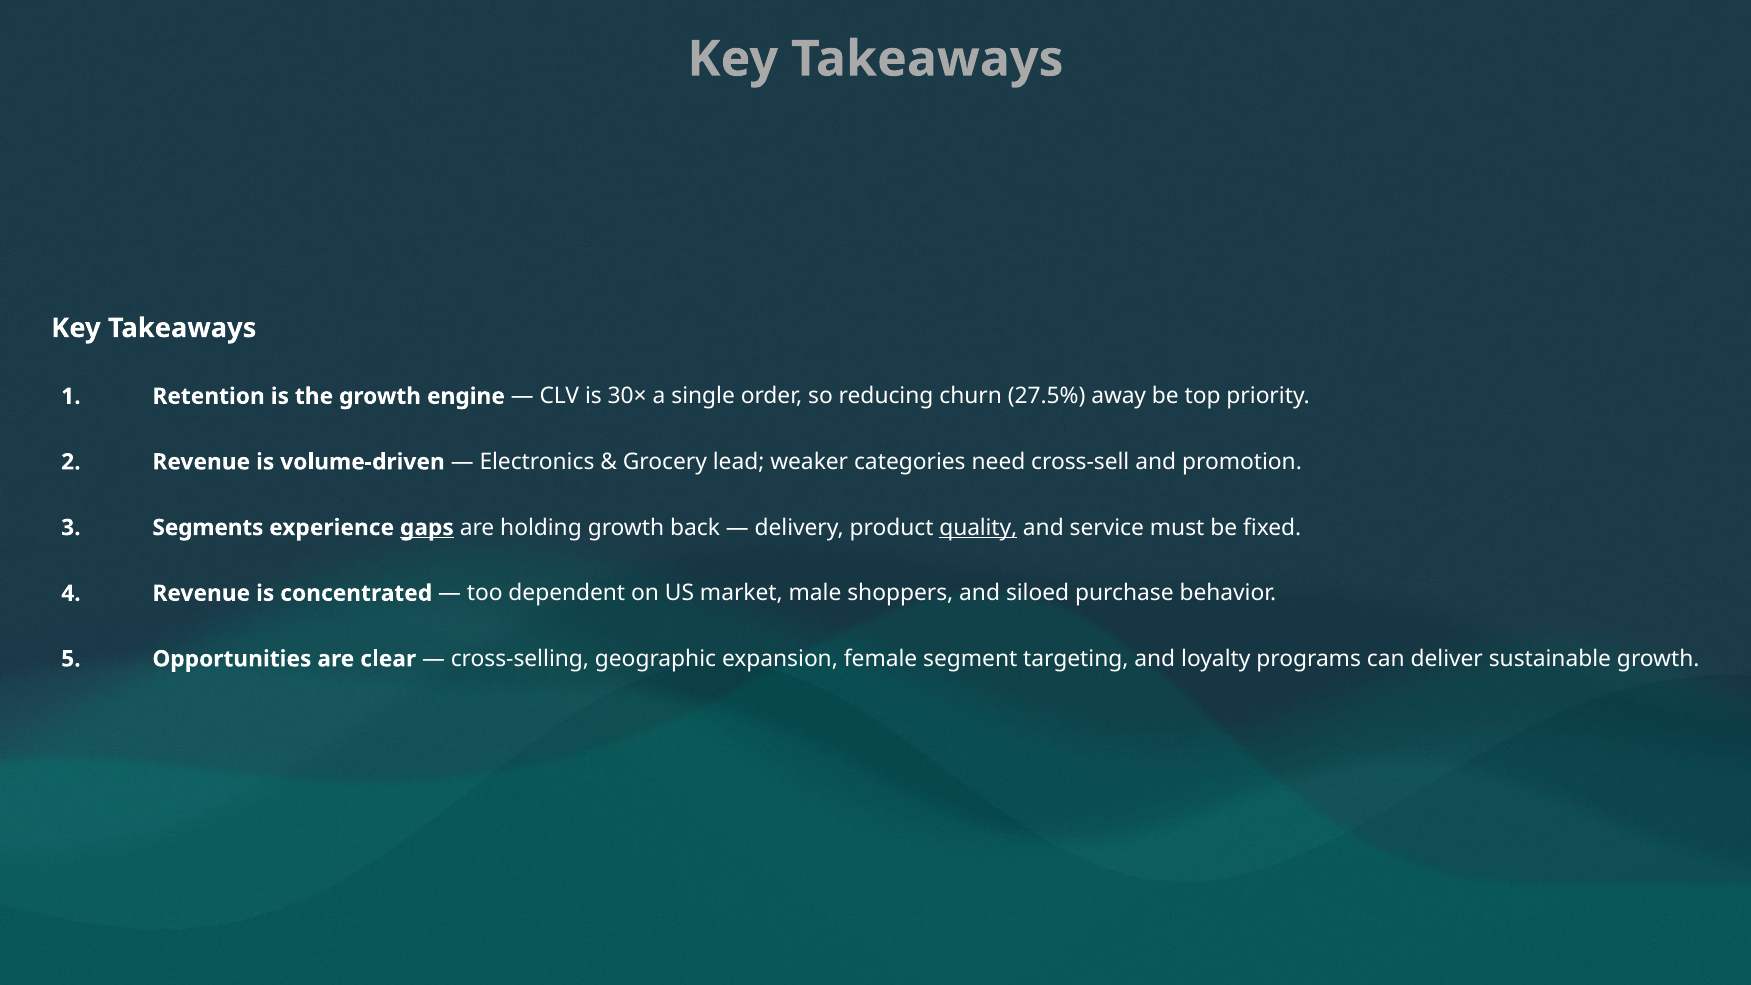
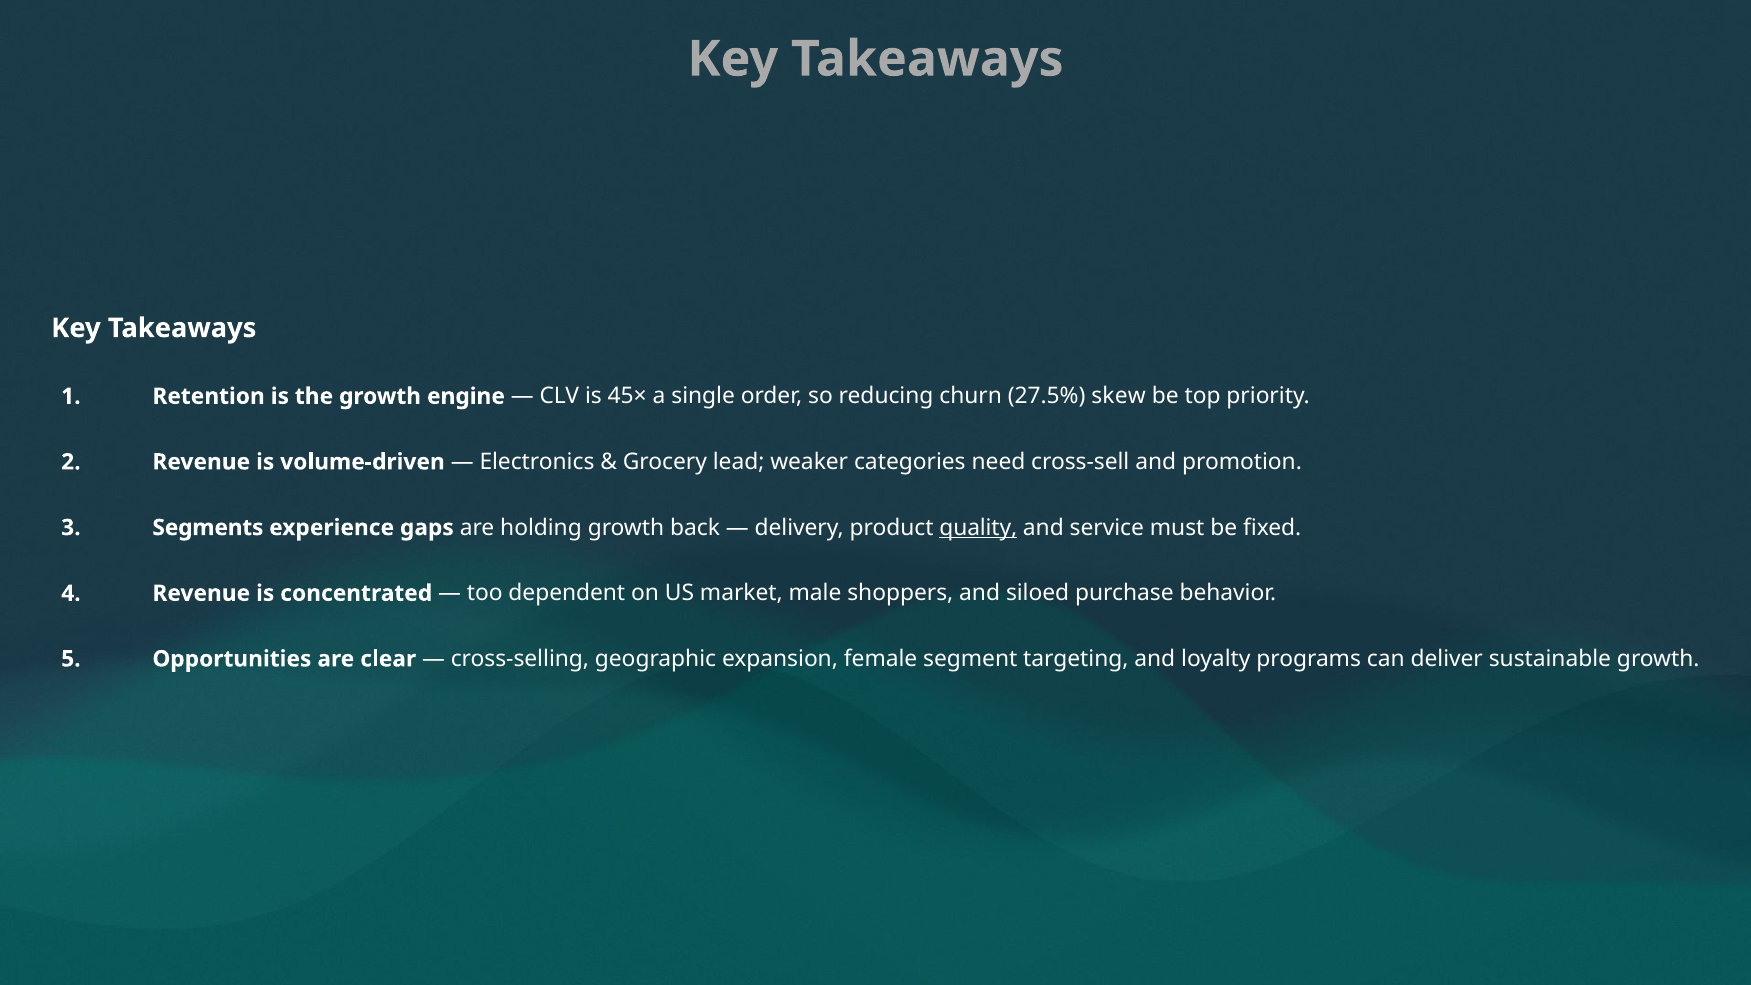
30×: 30× -> 45×
away: away -> skew
gaps underline: present -> none
